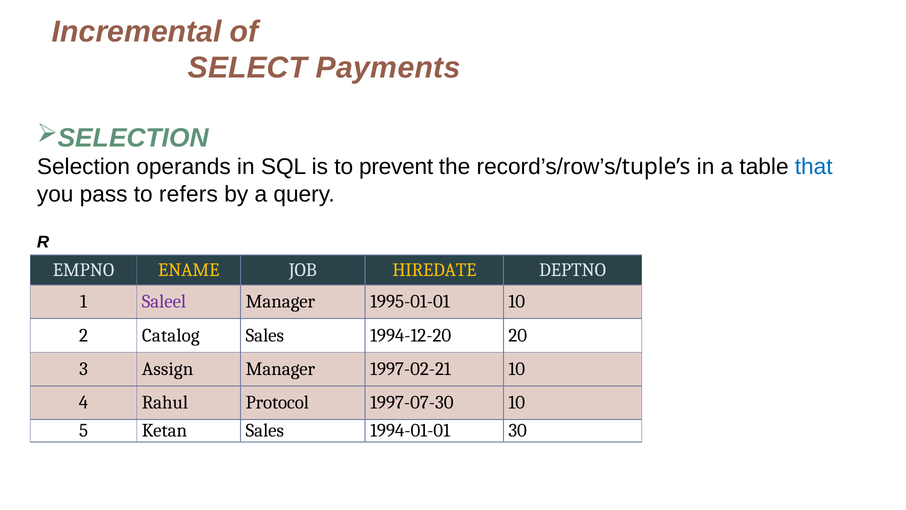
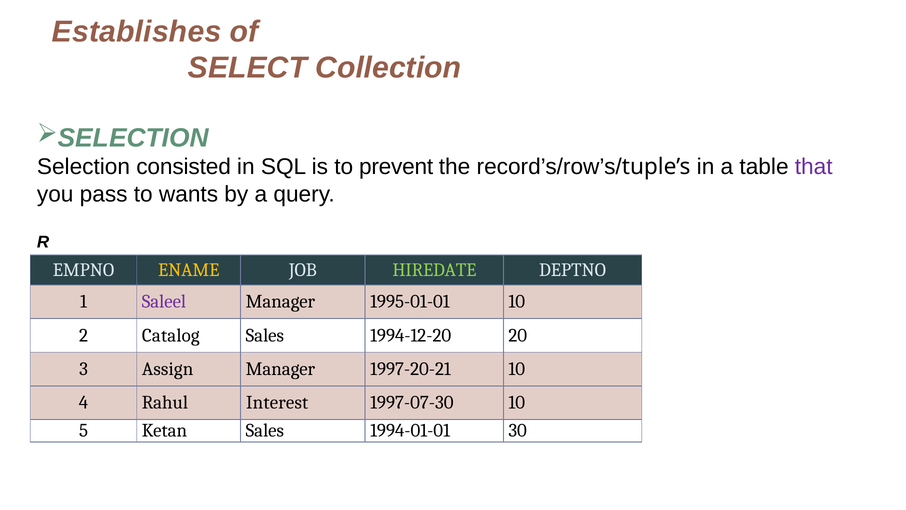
Incremental: Incremental -> Establishes
Payments: Payments -> Collection
operands: operands -> consisted
that colour: blue -> purple
refers: refers -> wants
HIREDATE colour: yellow -> light green
1997-02-21: 1997-02-21 -> 1997-20-21
Protocol: Protocol -> Interest
